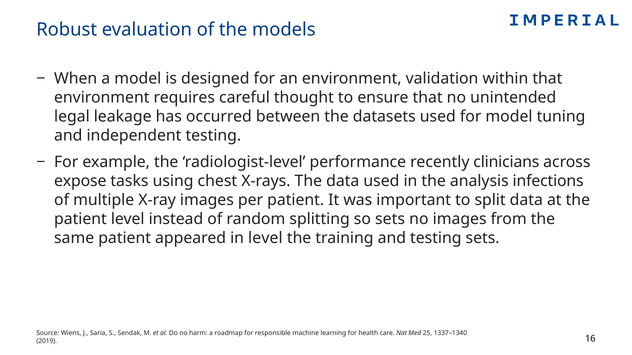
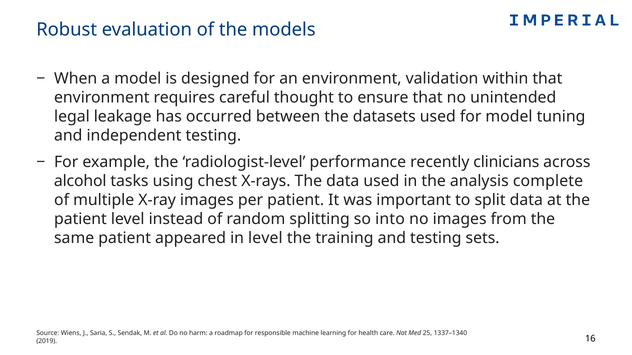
expose: expose -> alcohol
infections: infections -> complete
so sets: sets -> into
